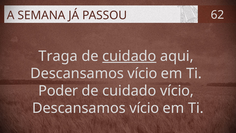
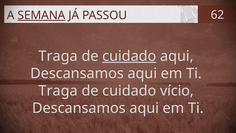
SEMANA underline: none -> present
vício at (142, 73): vício -> aqui
Poder at (58, 91): Poder -> Traga
vício at (144, 108): vício -> aqui
